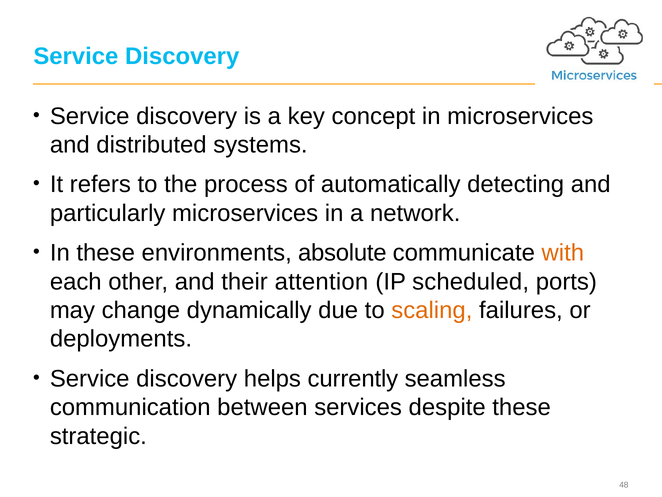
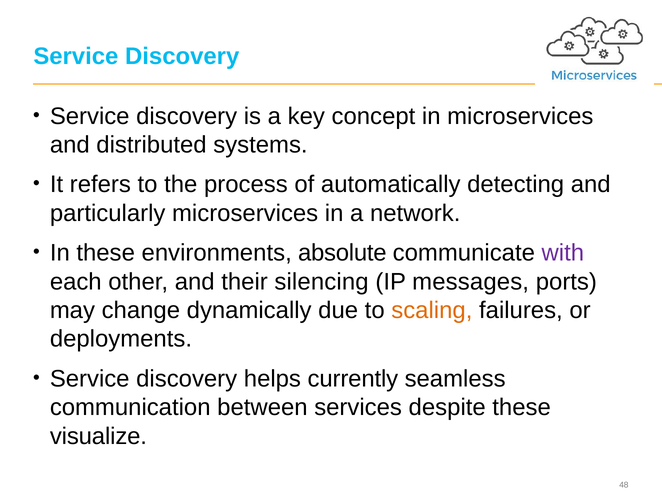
with colour: orange -> purple
attention: attention -> silencing
scheduled: scheduled -> messages
strategic: strategic -> visualize
